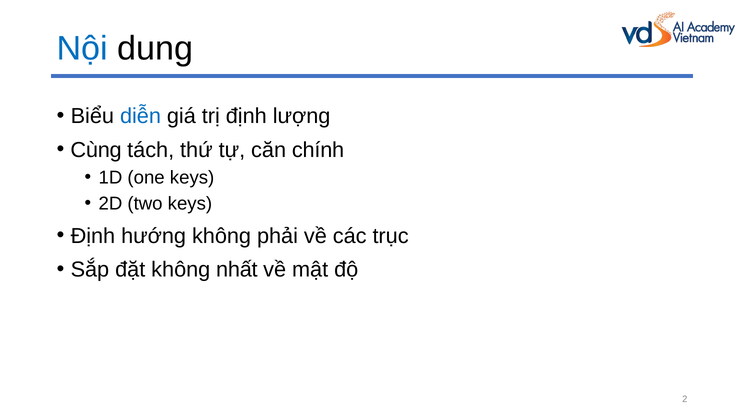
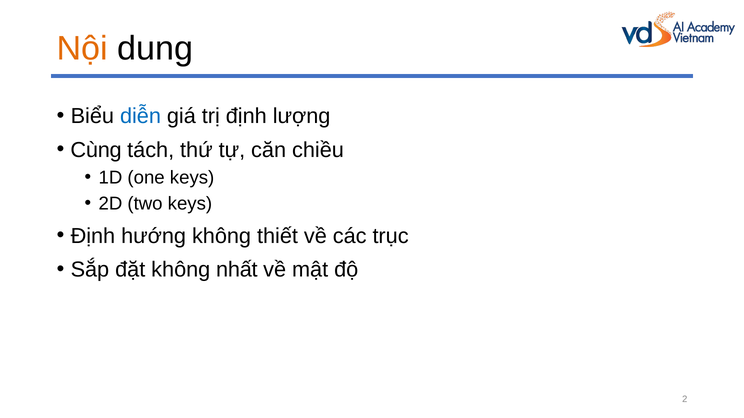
Nội colour: blue -> orange
chính: chính -> chiều
phải: phải -> thiết
